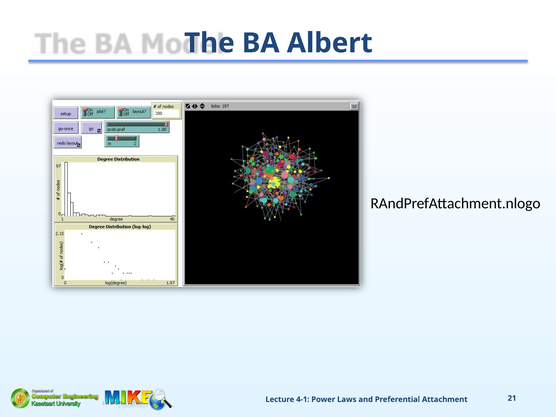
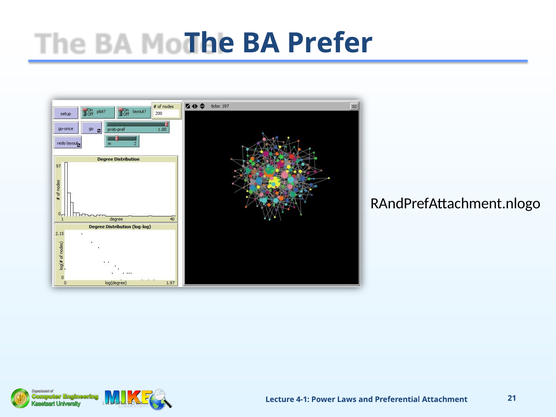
Albert: Albert -> Prefer
